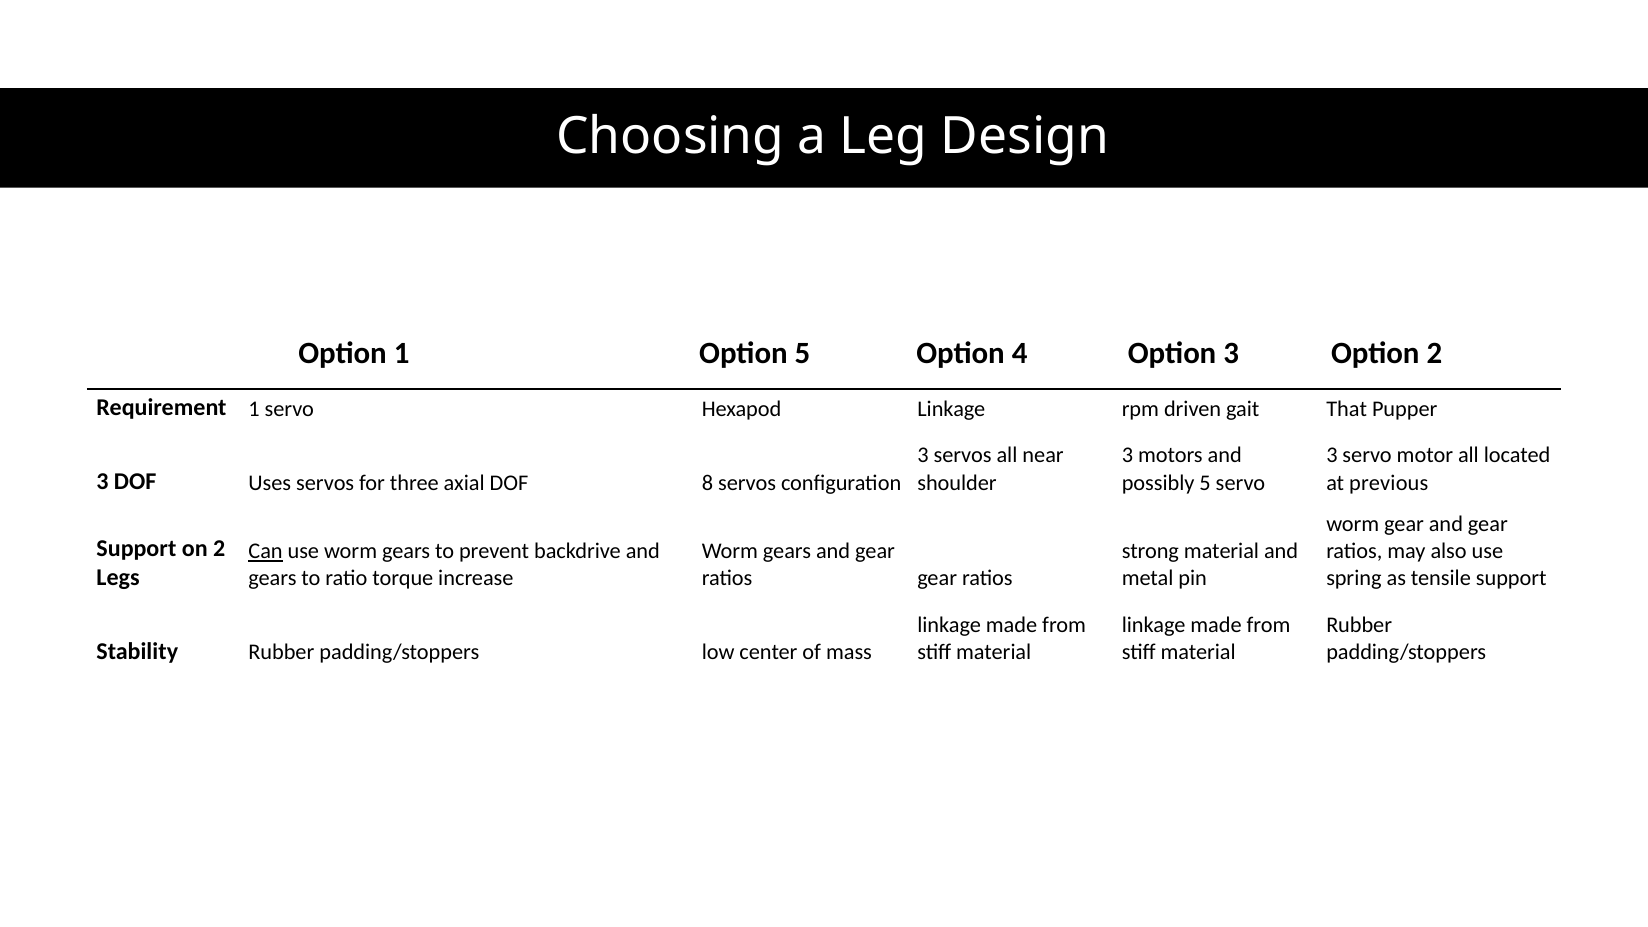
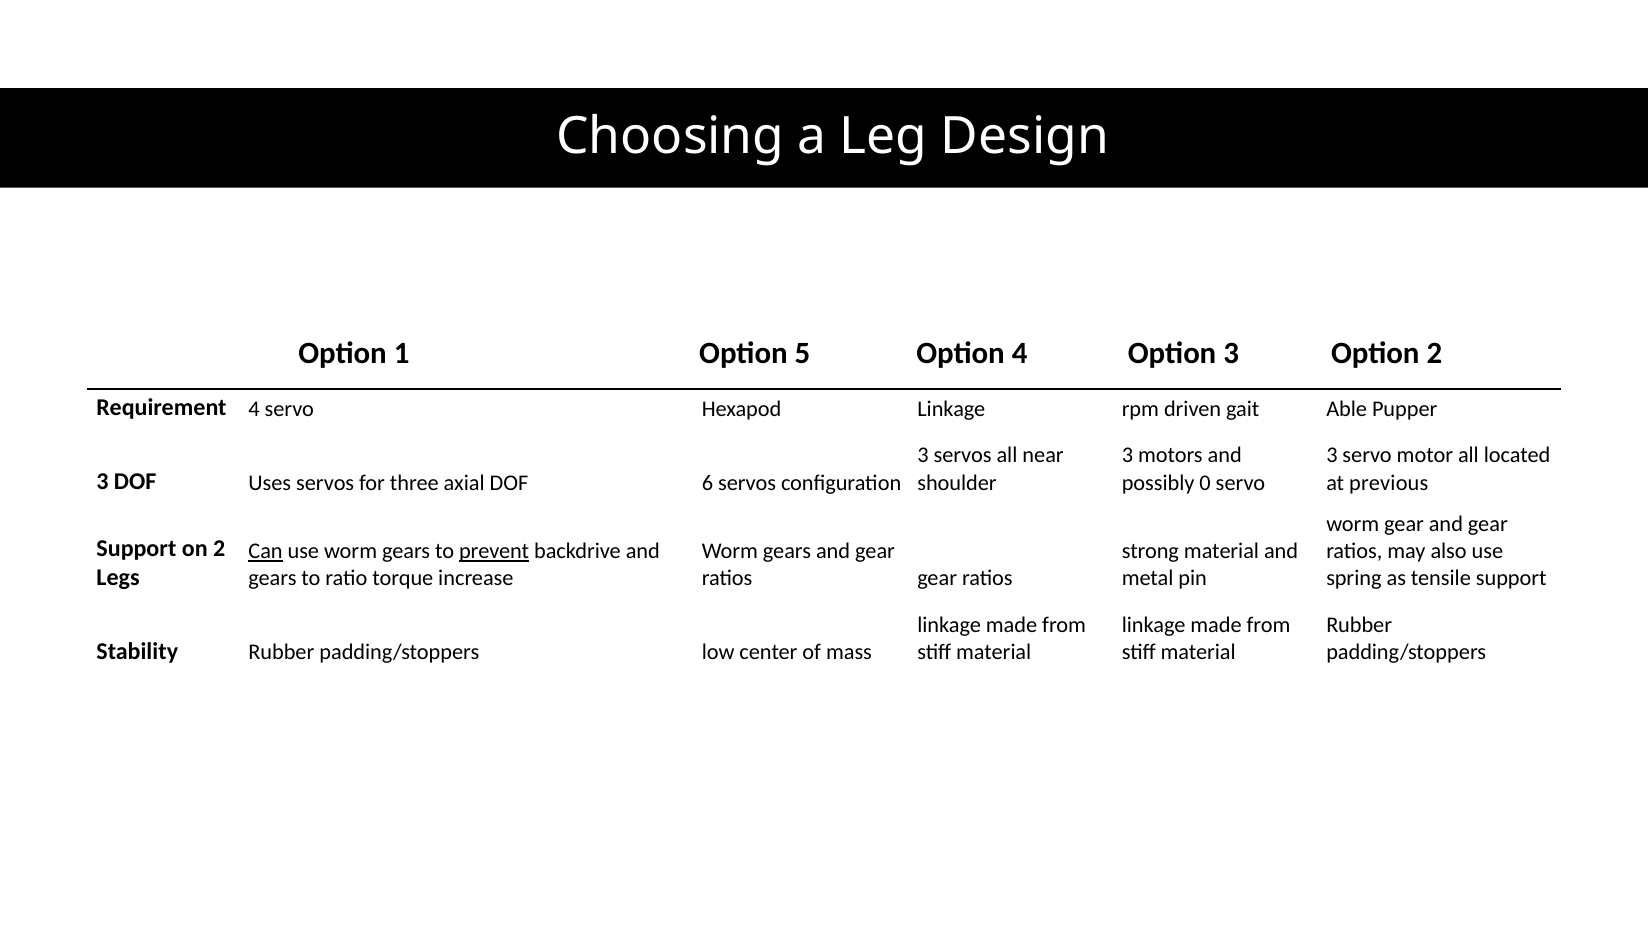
Requirement 1: 1 -> 4
That: That -> Able
8: 8 -> 6
possibly 5: 5 -> 0
prevent underline: none -> present
